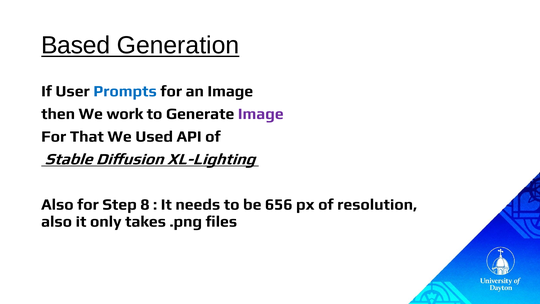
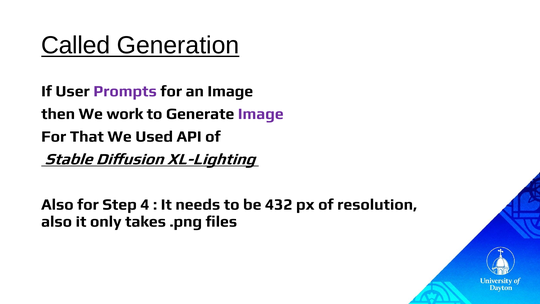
Based: Based -> Called
Prompts colour: blue -> purple
8: 8 -> 4
656: 656 -> 432
